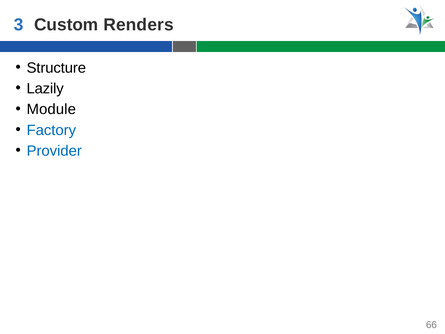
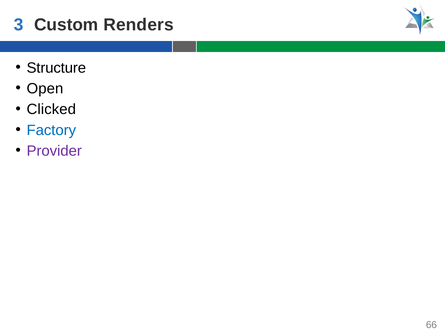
Lazily: Lazily -> Open
Module: Module -> Clicked
Provider colour: blue -> purple
